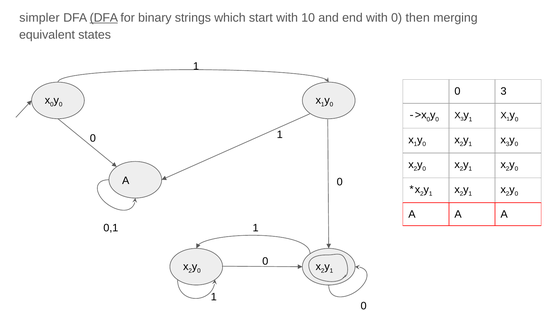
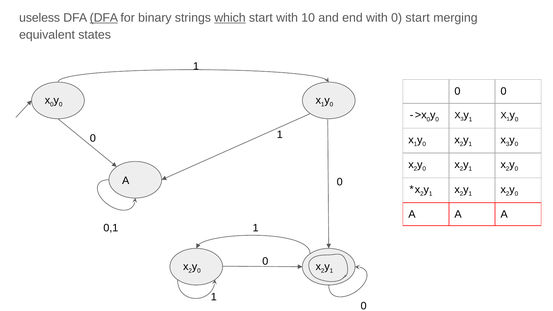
simpler: simpler -> useless
which underline: none -> present
0 then: then -> start
3 at (504, 91): 3 -> 0
